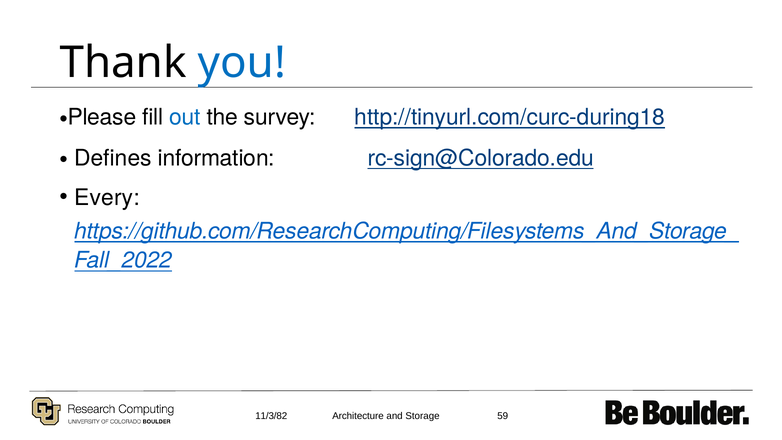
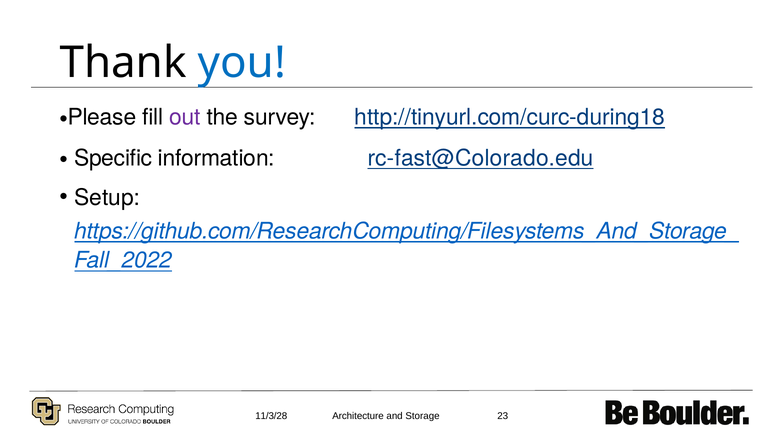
out colour: blue -> purple
Defines: Defines -> Specific
rc-sign@Colorado.edu: rc-sign@Colorado.edu -> rc-fast@Colorado.edu
Every: Every -> Setup
11/3/82: 11/3/82 -> 11/3/28
59: 59 -> 23
